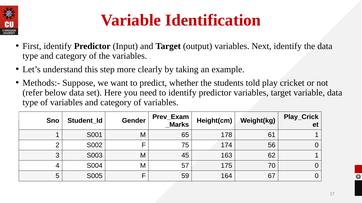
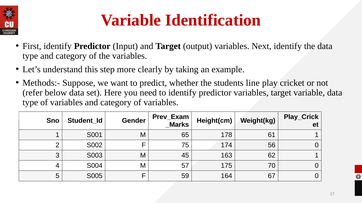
told: told -> line
